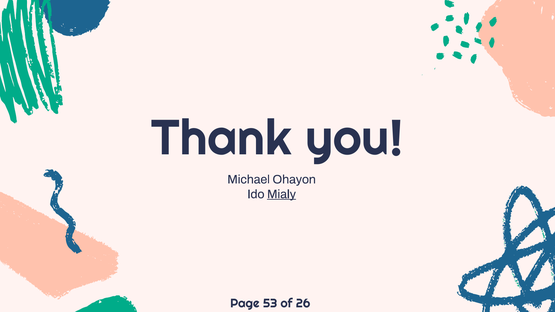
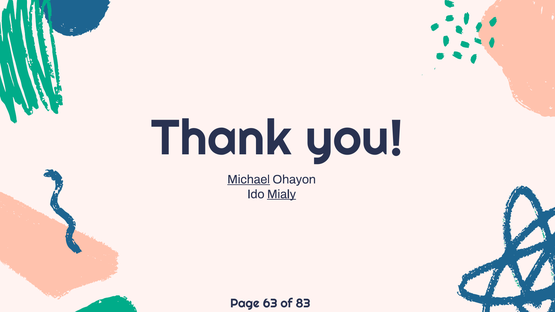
Michael underline: none -> present
53: 53 -> 63
26: 26 -> 83
